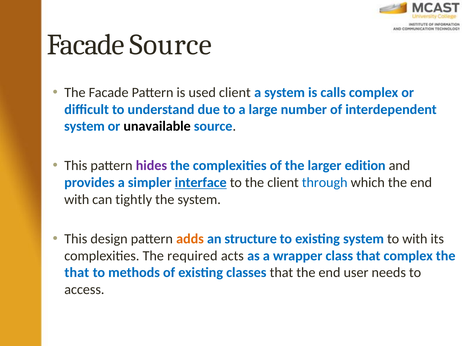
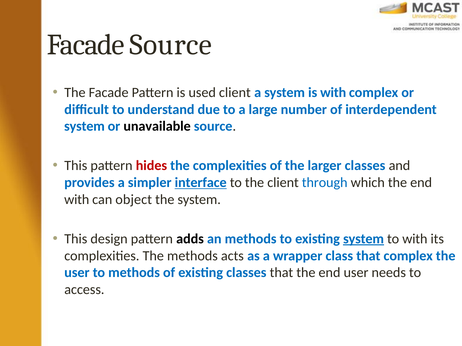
is calls: calls -> with
hides colour: purple -> red
larger edition: edition -> classes
tightly: tightly -> object
adds colour: orange -> black
an structure: structure -> methods
system at (364, 239) underline: none -> present
The required: required -> methods
that at (77, 273): that -> user
